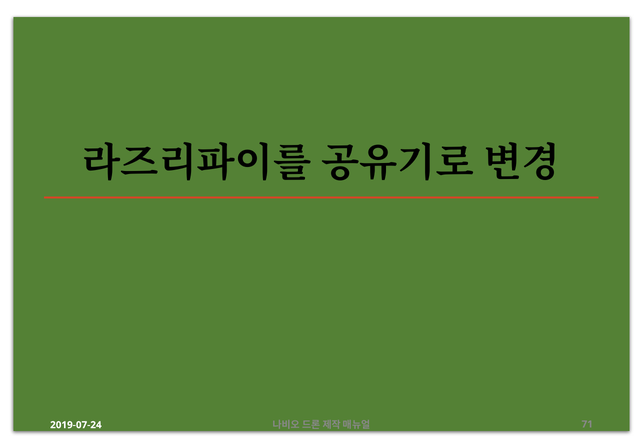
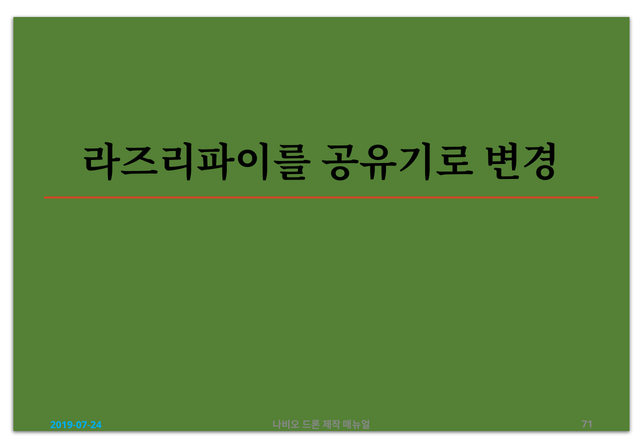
2019-07-24 colour: white -> light blue
